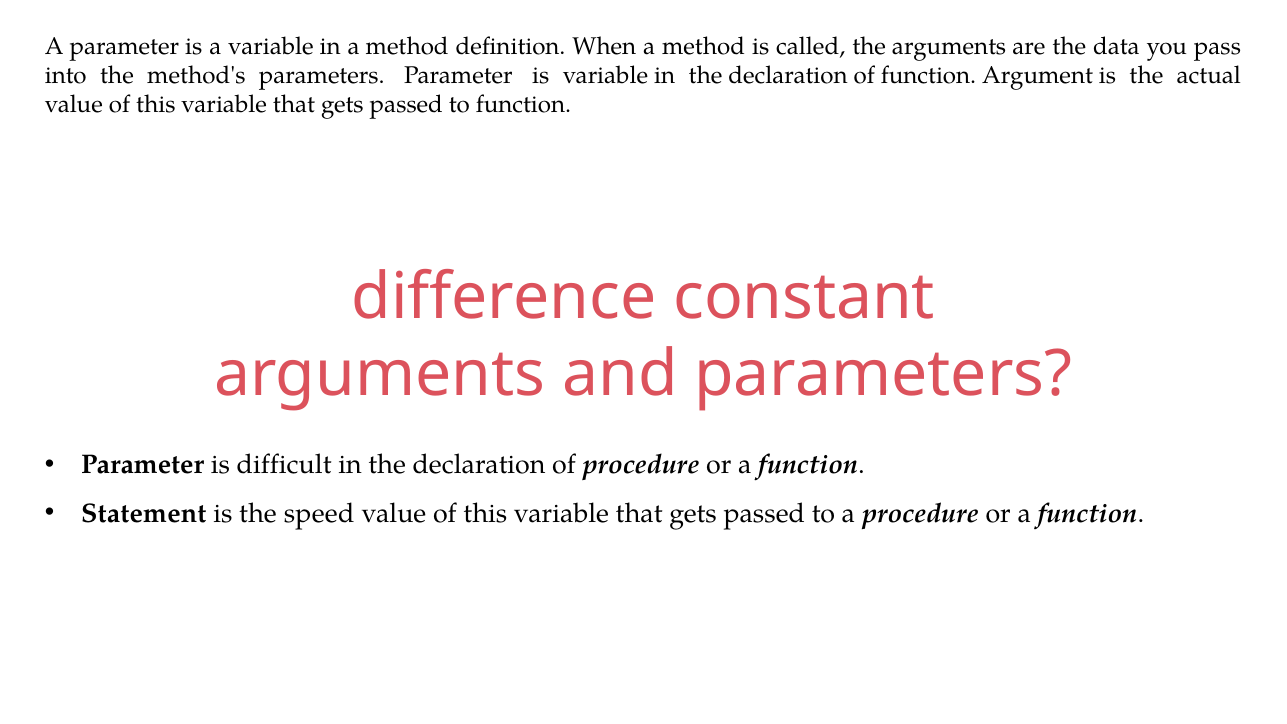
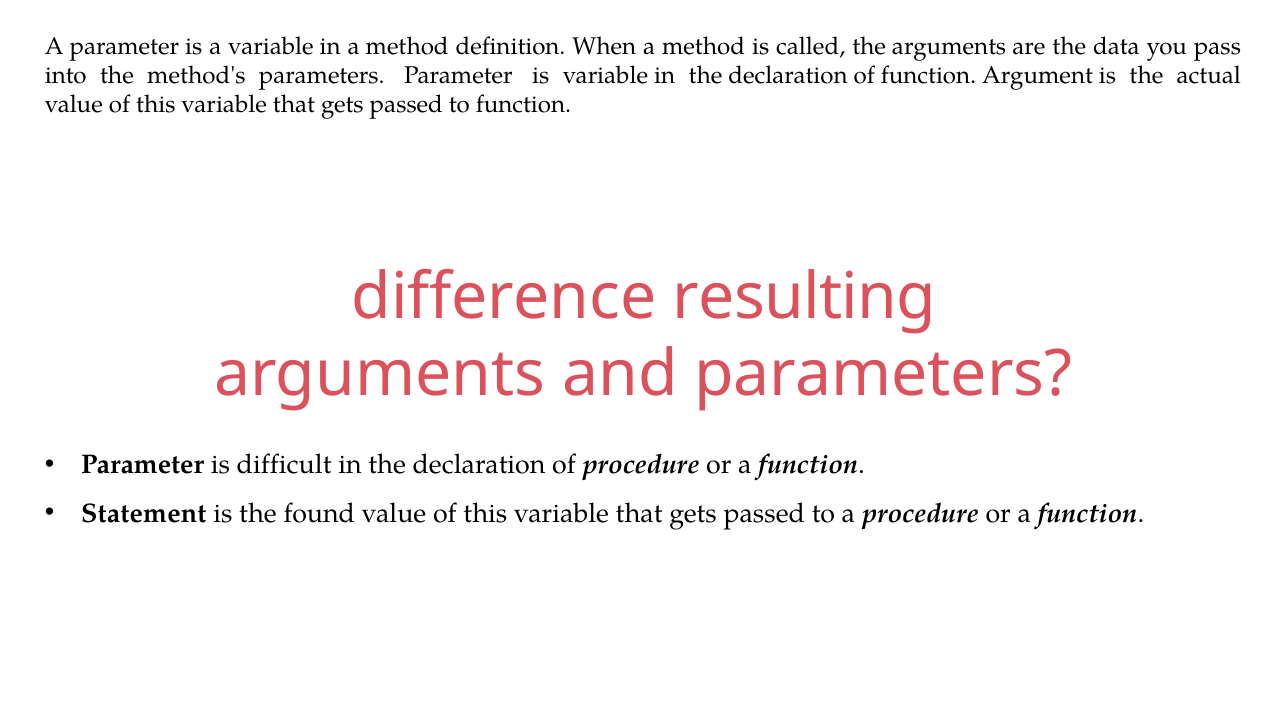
constant: constant -> resulting
speed: speed -> found
